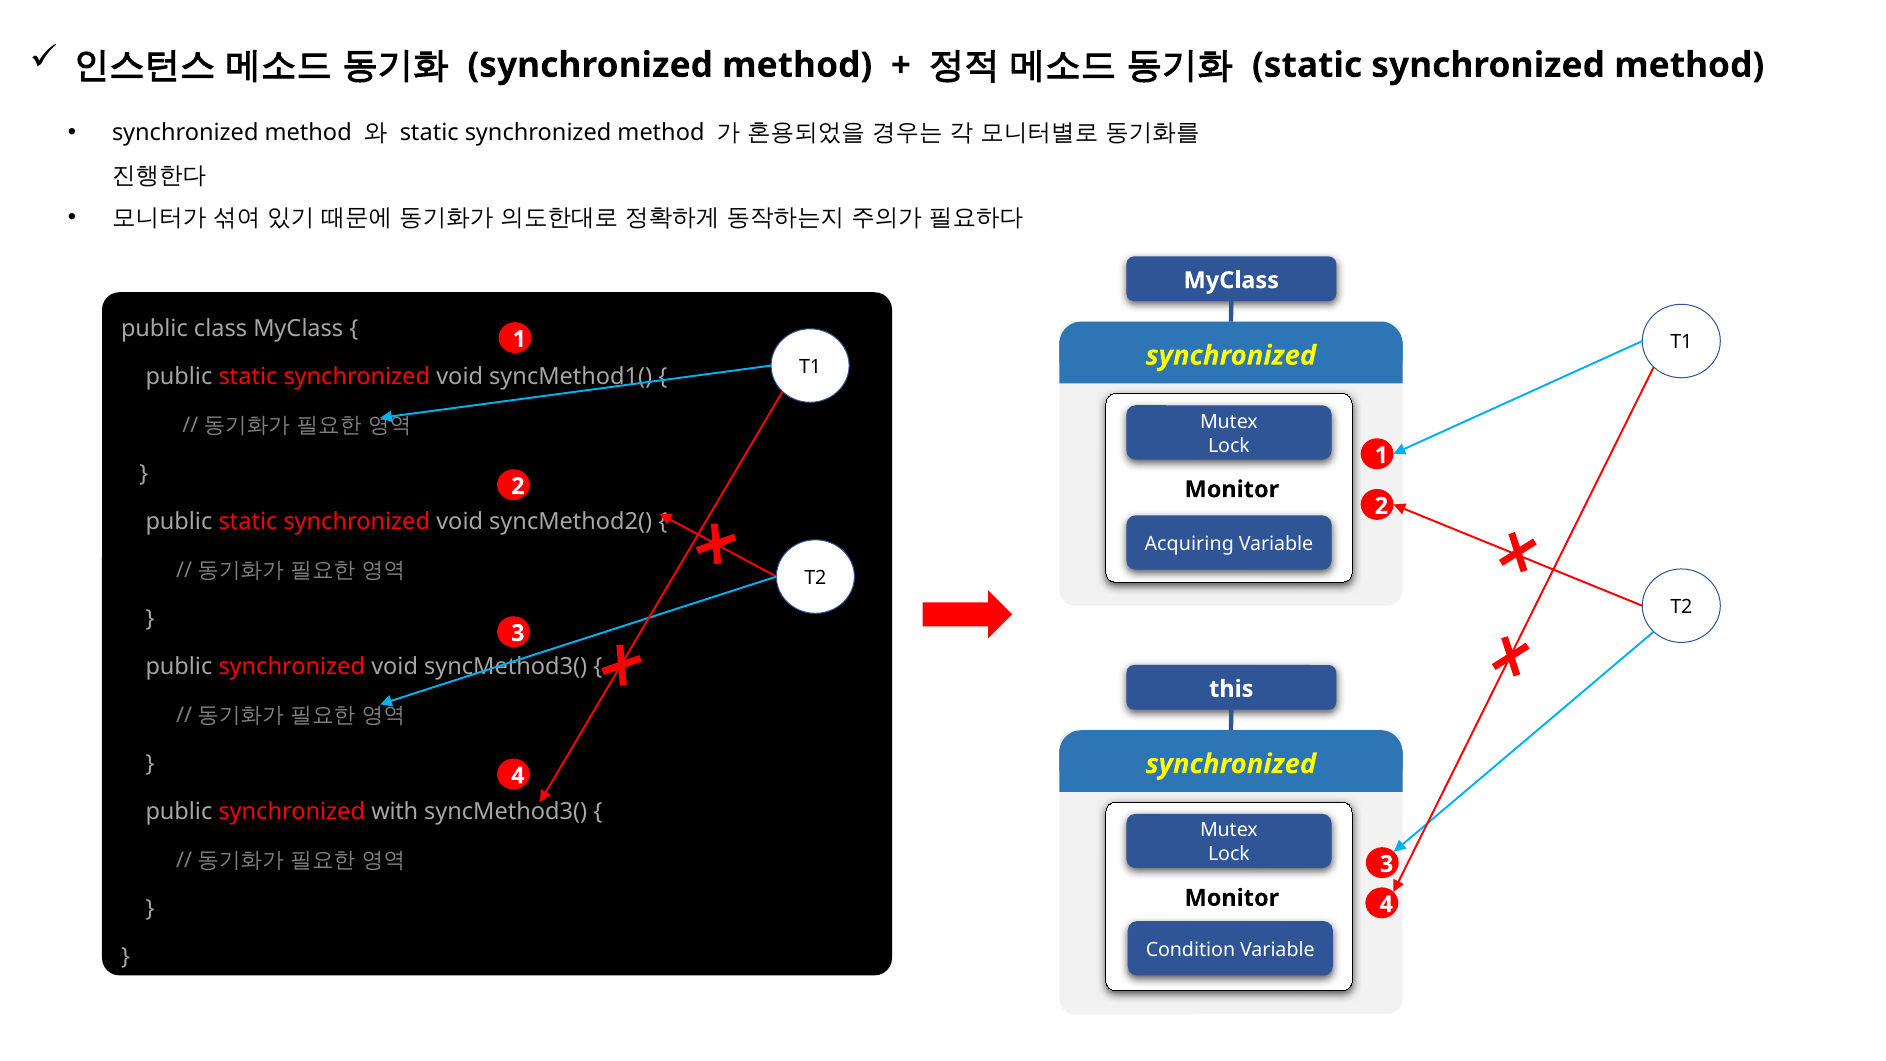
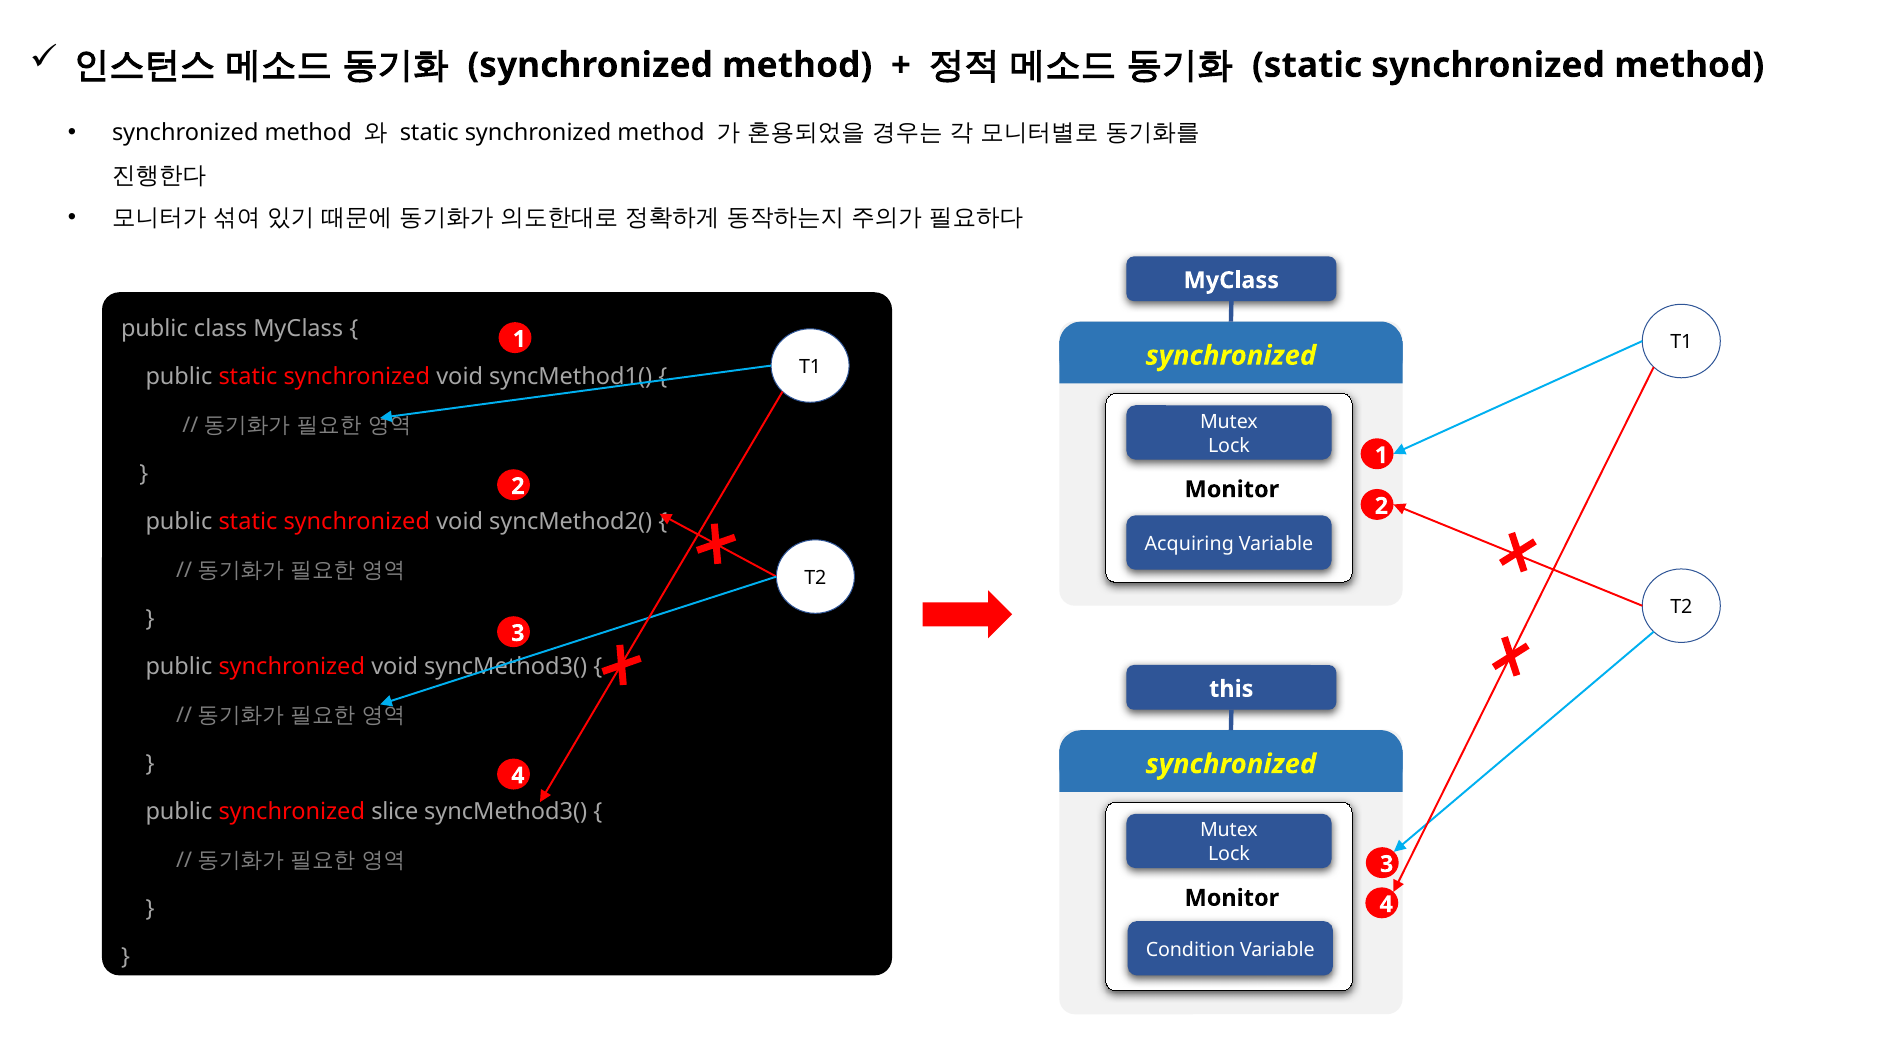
with: with -> slice
